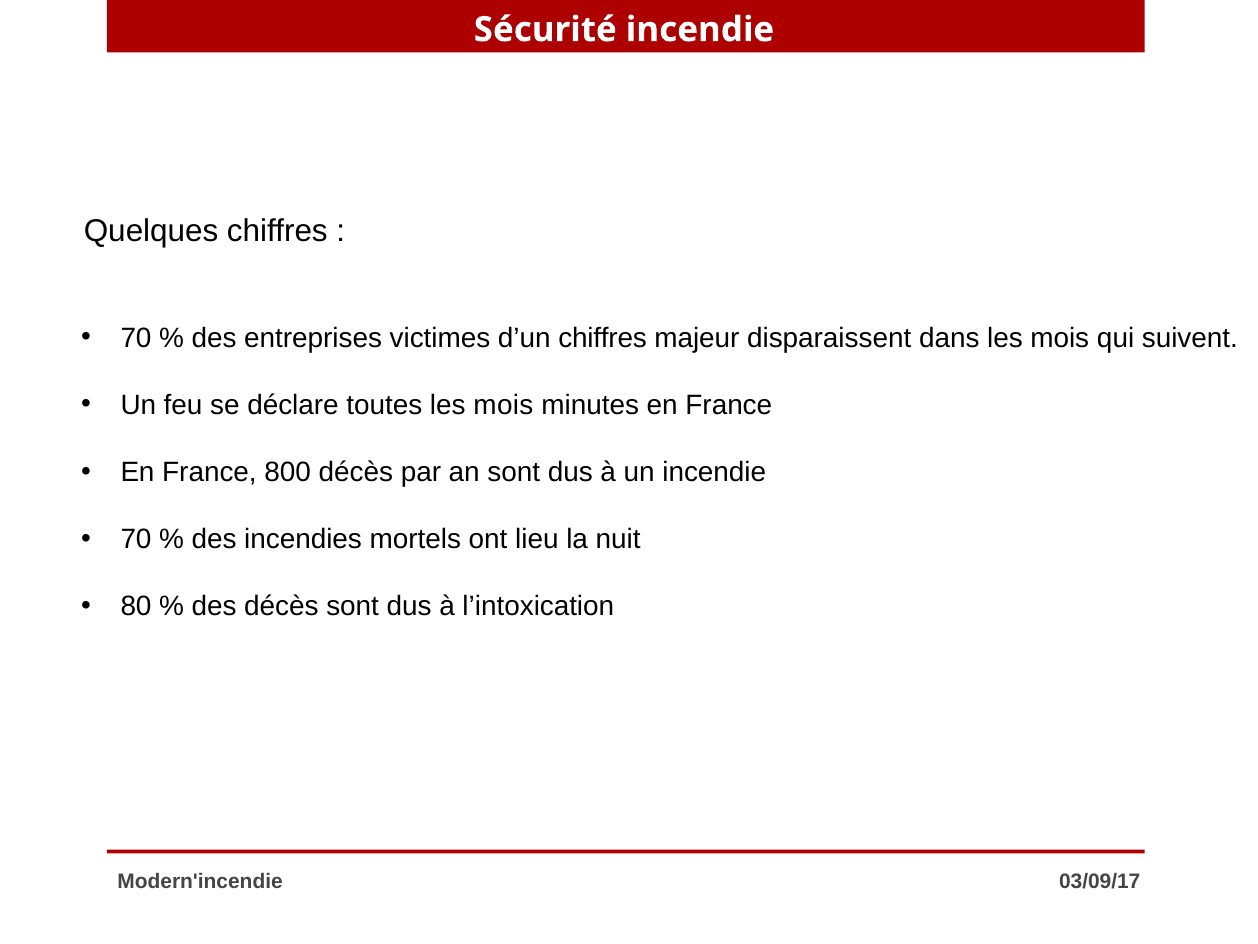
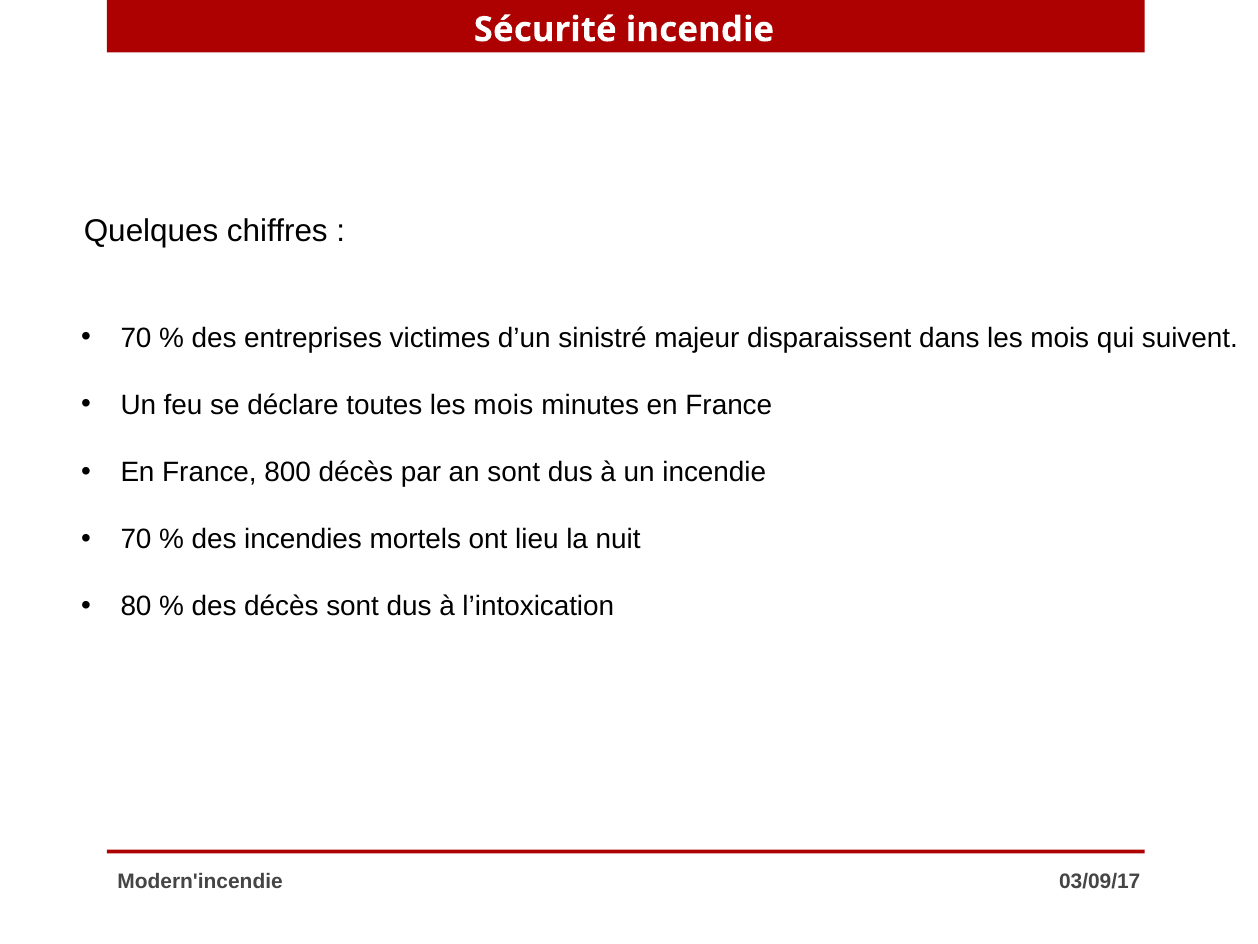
d’un chiffres: chiffres -> sinistré
